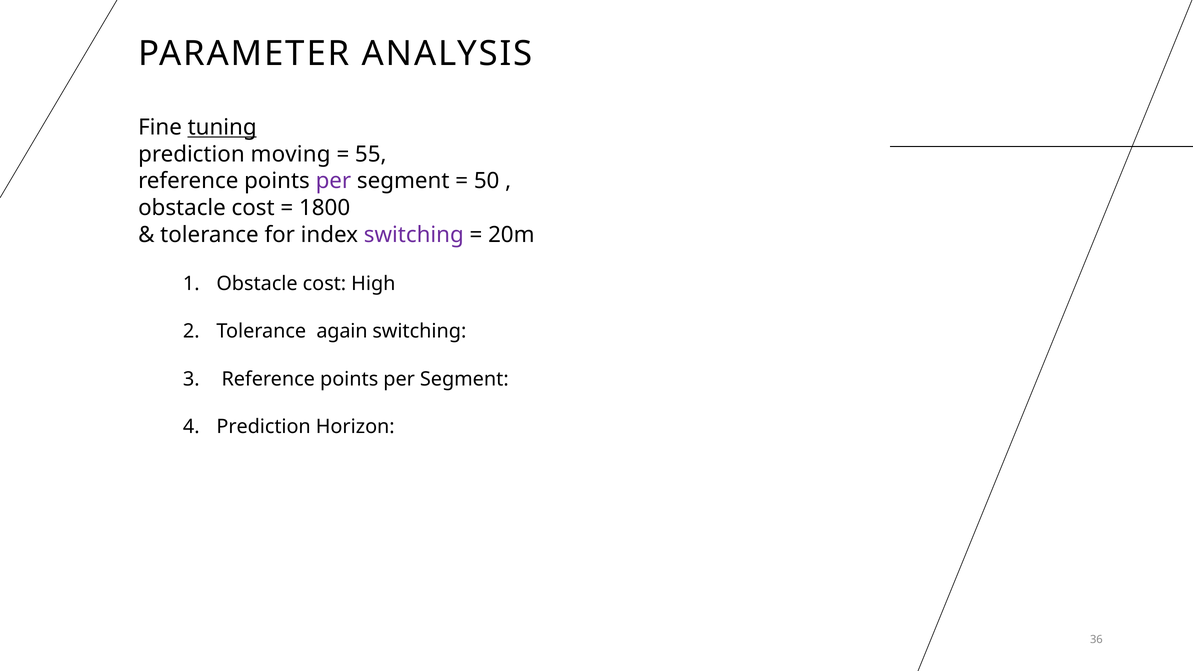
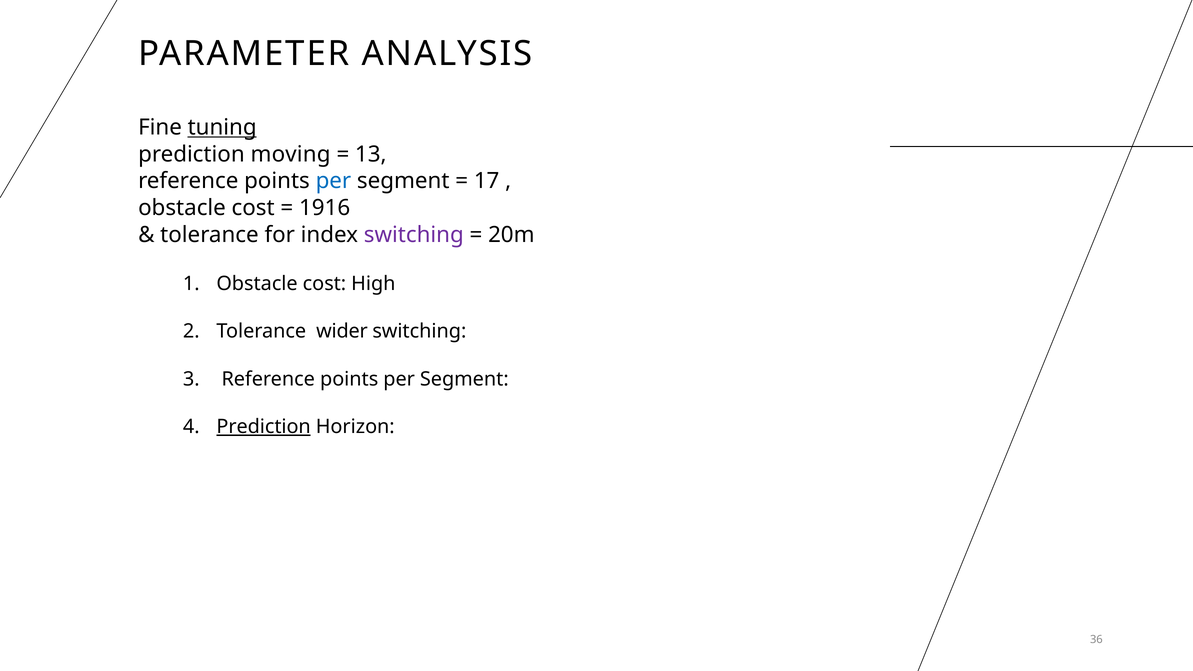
55: 55 -> 13
per at (333, 181) colour: purple -> blue
50: 50 -> 17
1800: 1800 -> 1916
again: again -> wider
Prediction at (264, 427) underline: none -> present
